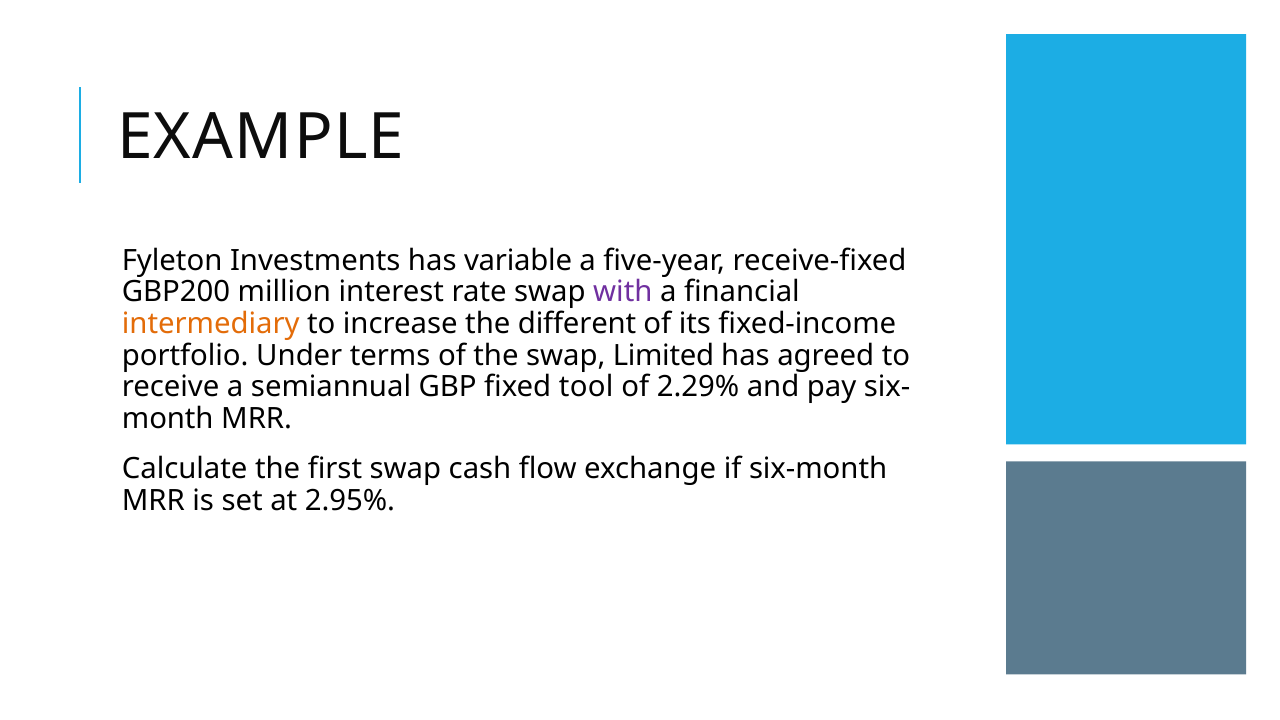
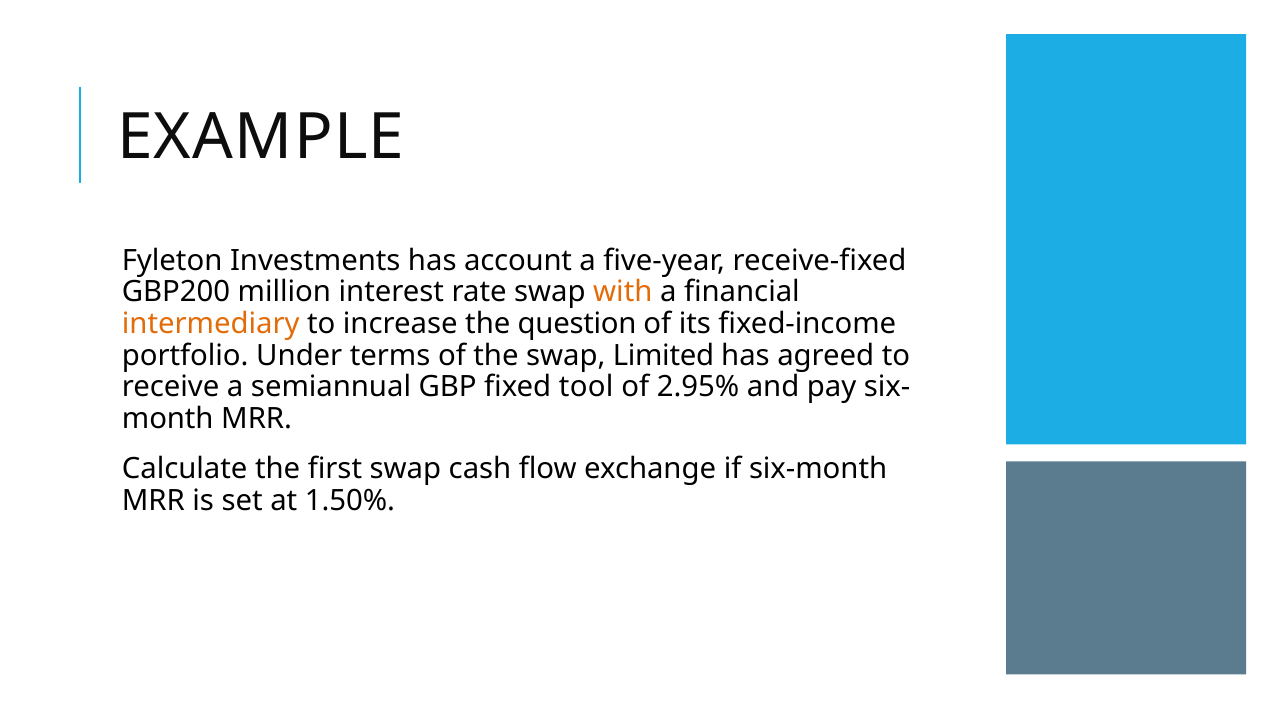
variable: variable -> account
with colour: purple -> orange
different: different -> question
2.29%: 2.29% -> 2.95%
2.95%: 2.95% -> 1.50%
